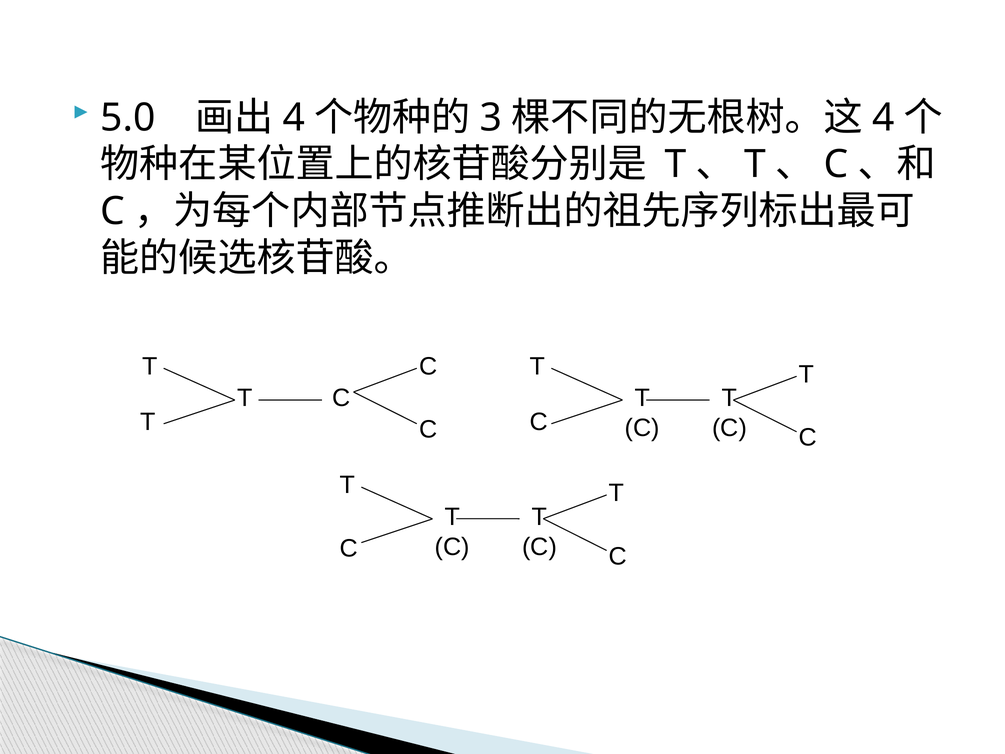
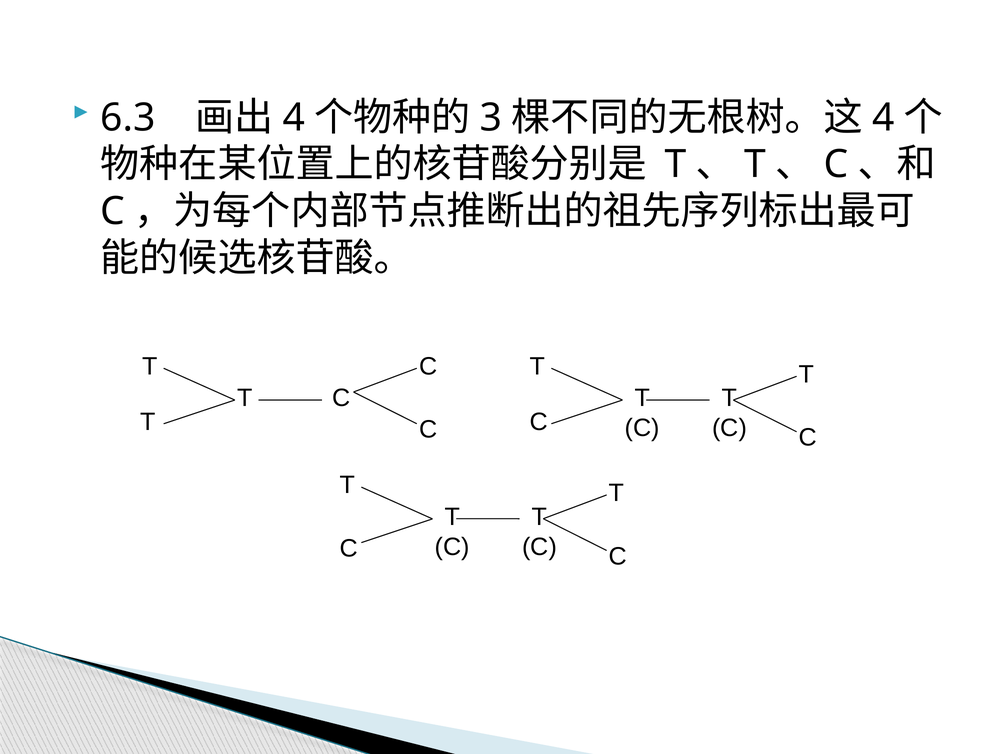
5.0: 5.0 -> 6.3
